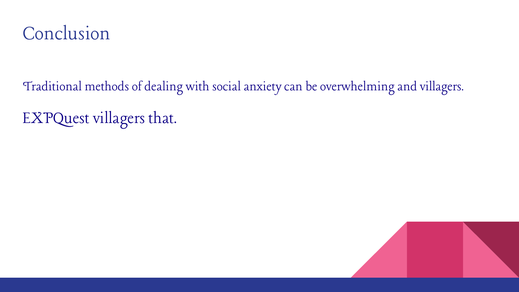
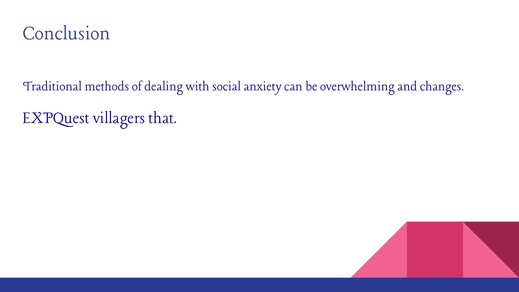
and villagers: villagers -> changes
